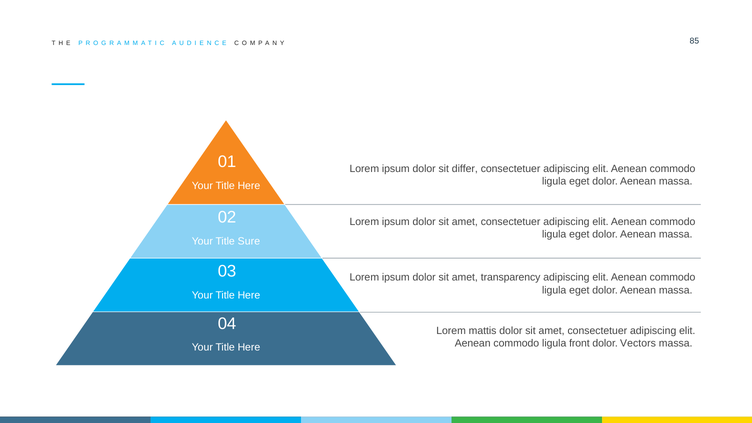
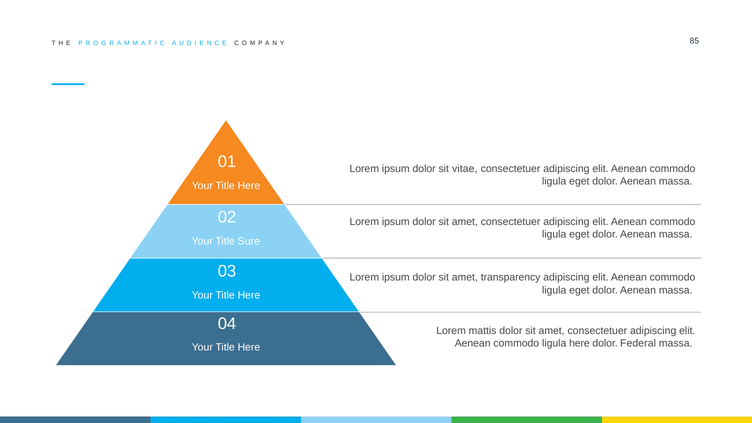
differ: differ -> vitae
ligula front: front -> here
Vectors: Vectors -> Federal
